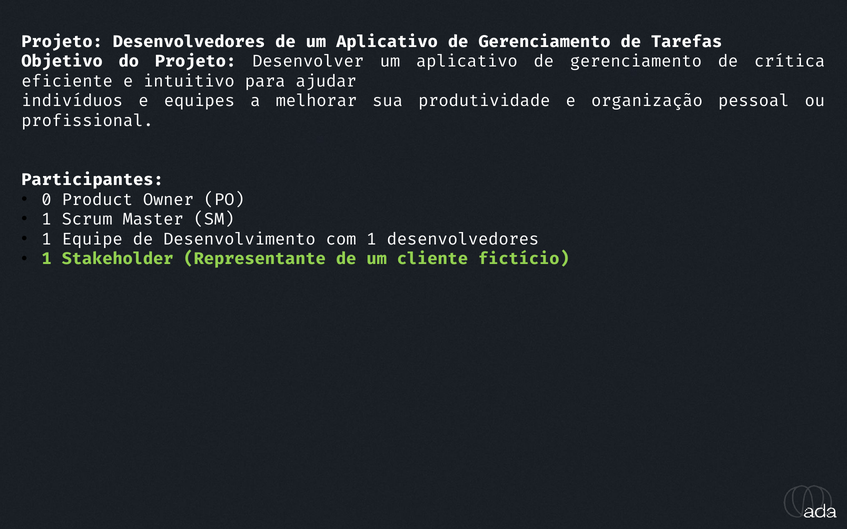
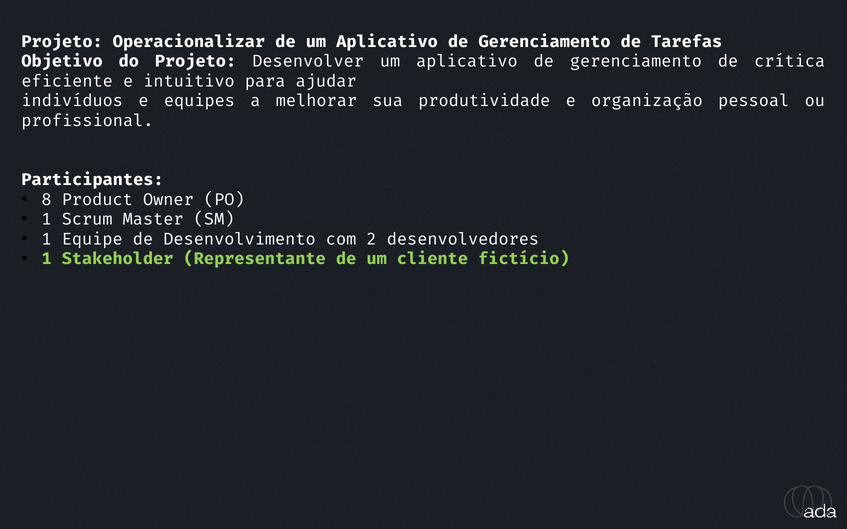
Projeto Desenvolvedores: Desenvolvedores -> Operacionalizar
0: 0 -> 8
com 1: 1 -> 2
